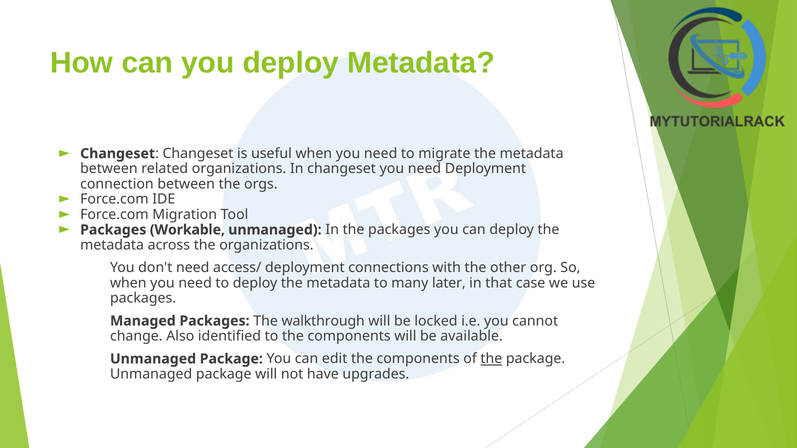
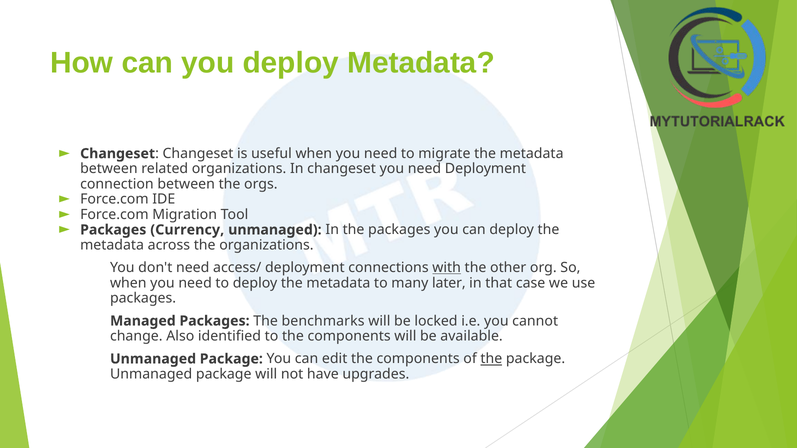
Workable: Workable -> Currency
with underline: none -> present
walkthrough: walkthrough -> benchmarks
